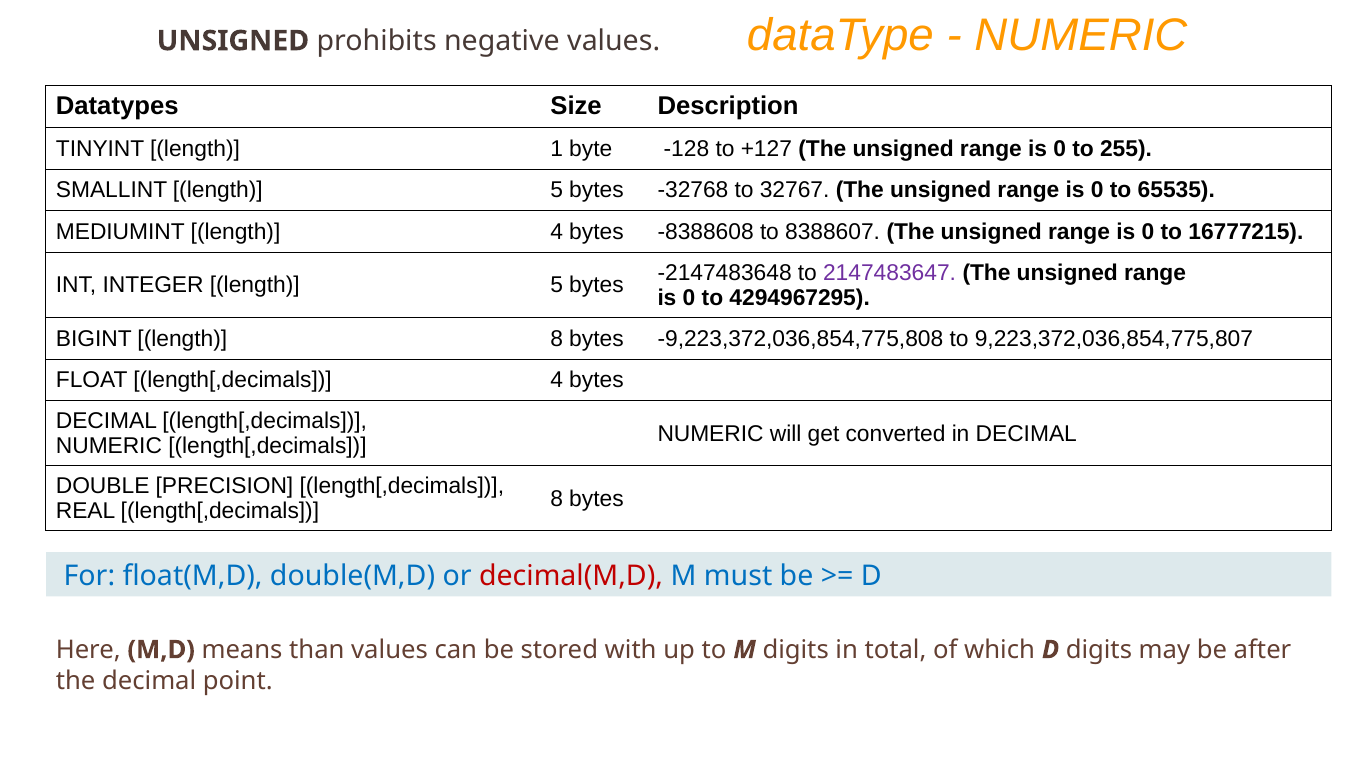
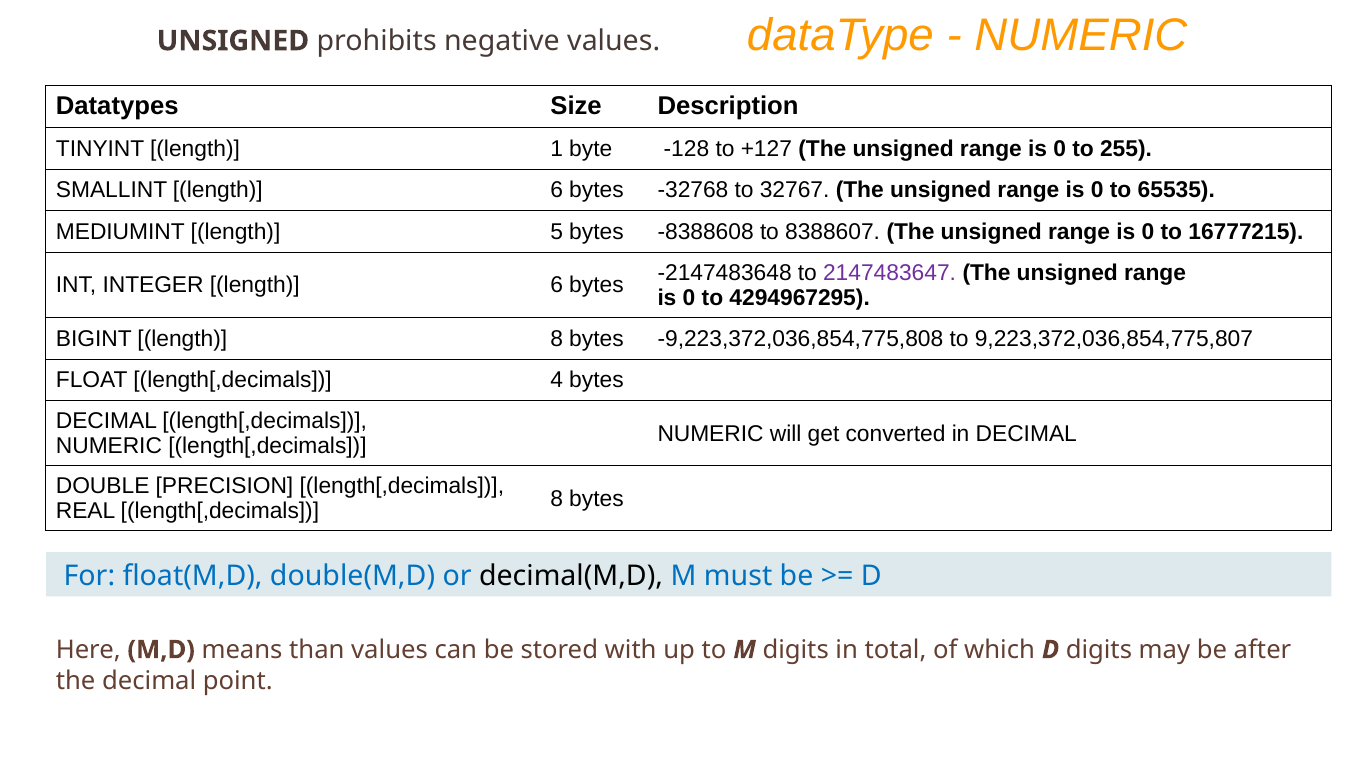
SMALLINT length 5: 5 -> 6
length 4: 4 -> 5
INTEGER length 5: 5 -> 6
decimal(M,D colour: red -> black
